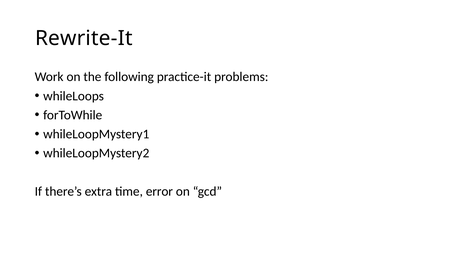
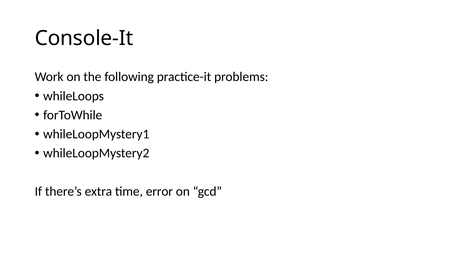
Rewrite-It: Rewrite-It -> Console-It
